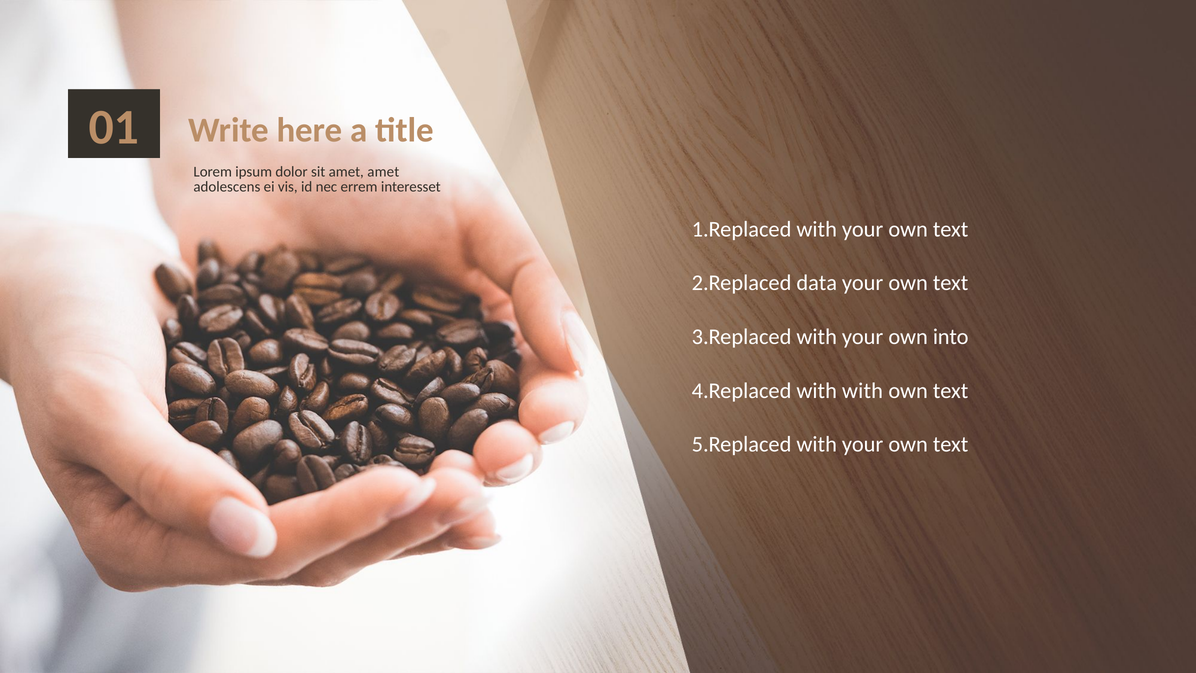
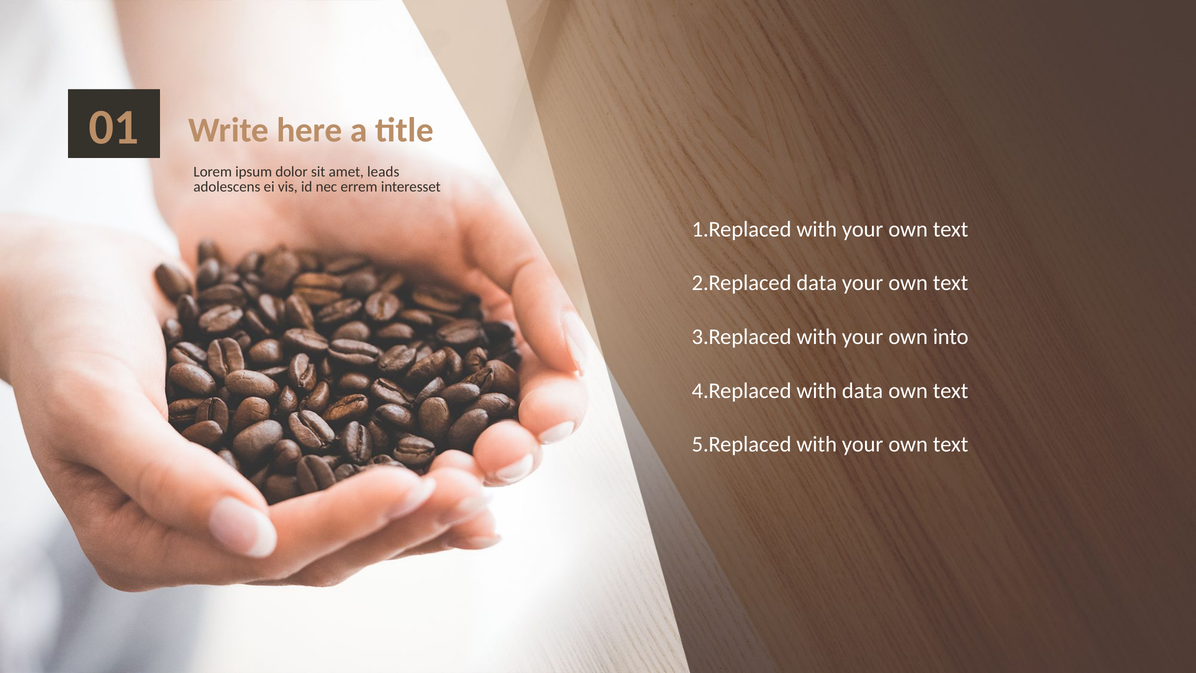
amet amet: amet -> leads
with with: with -> data
